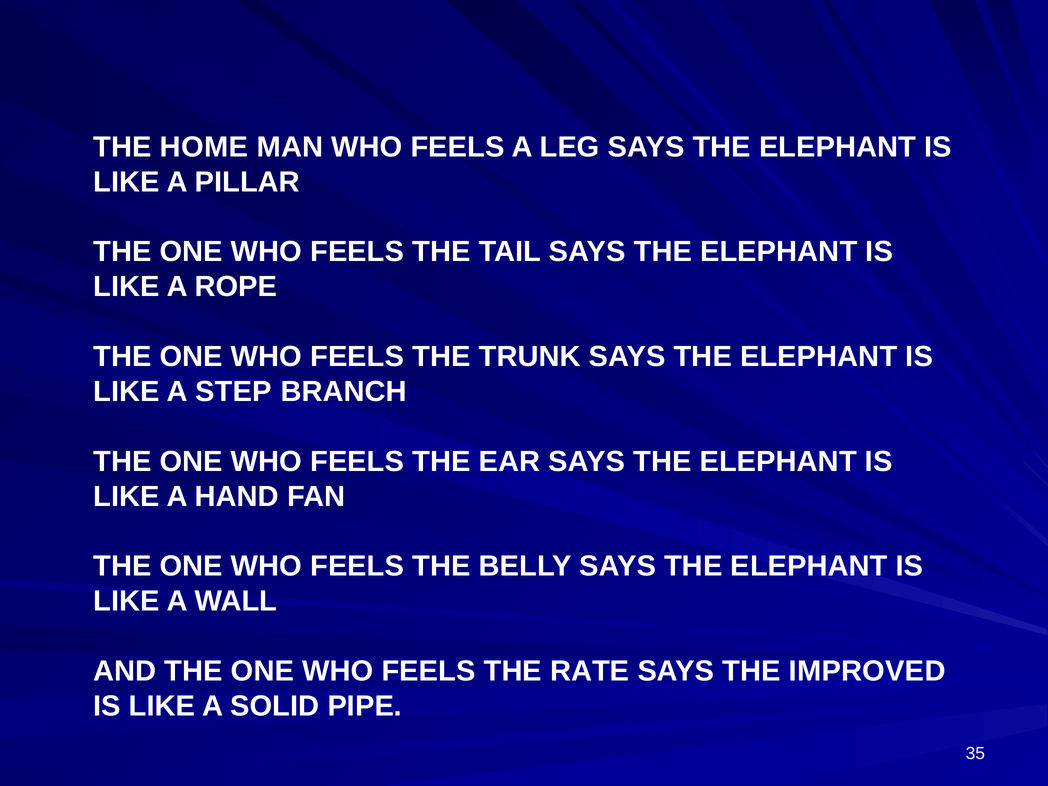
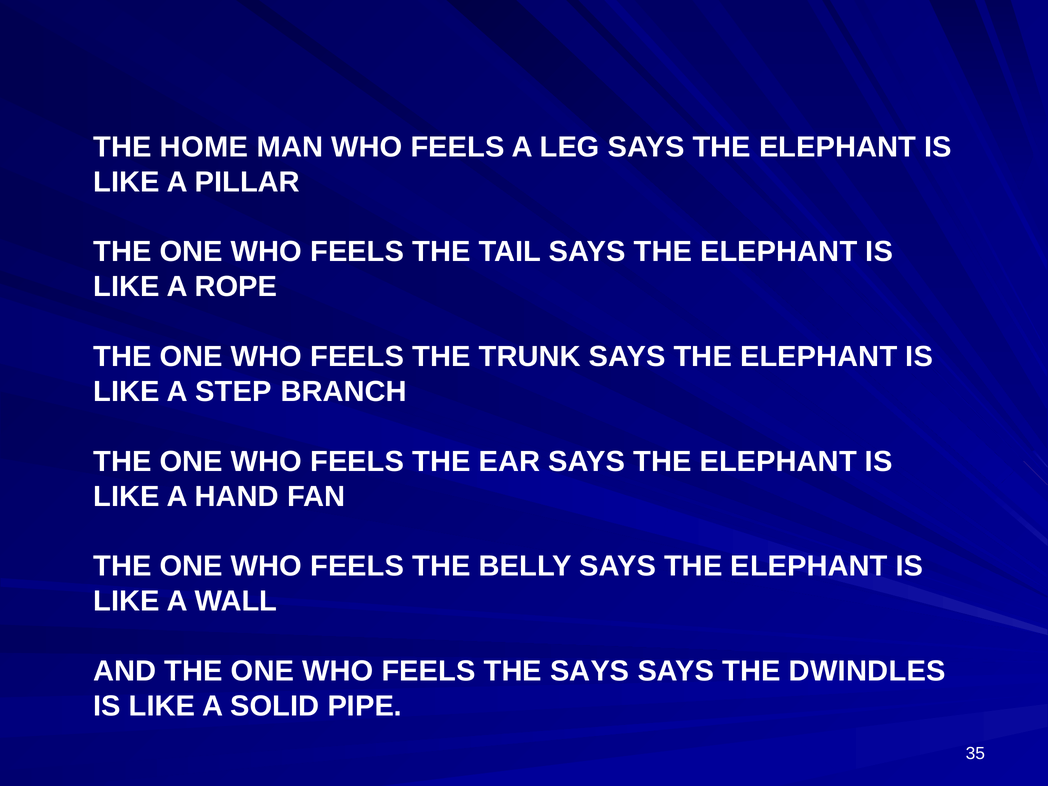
THE RATE: RATE -> SAYS
IMPROVED: IMPROVED -> DWINDLES
